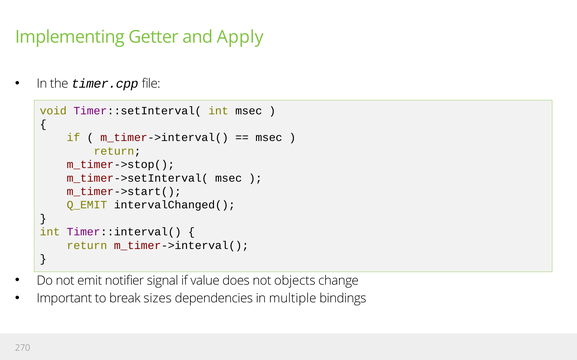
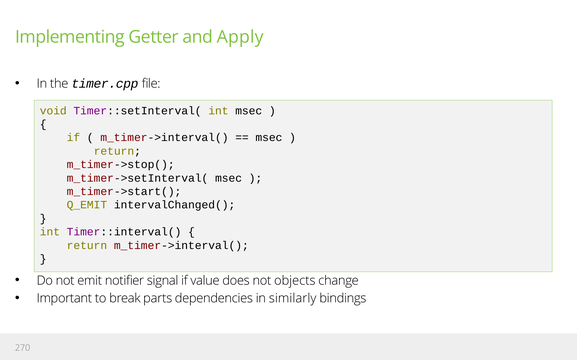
sizes: sizes -> parts
multiple: multiple -> similarly
